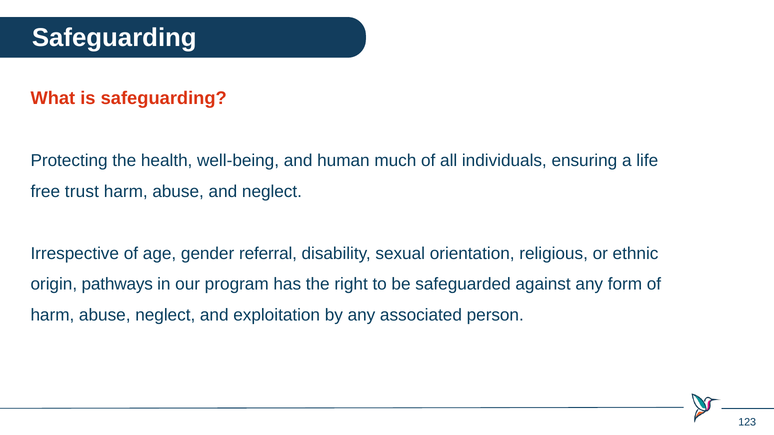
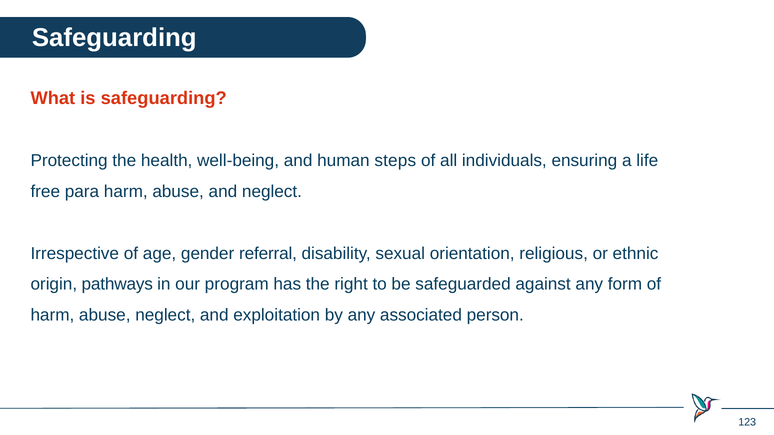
much: much -> steps
trust: trust -> para
